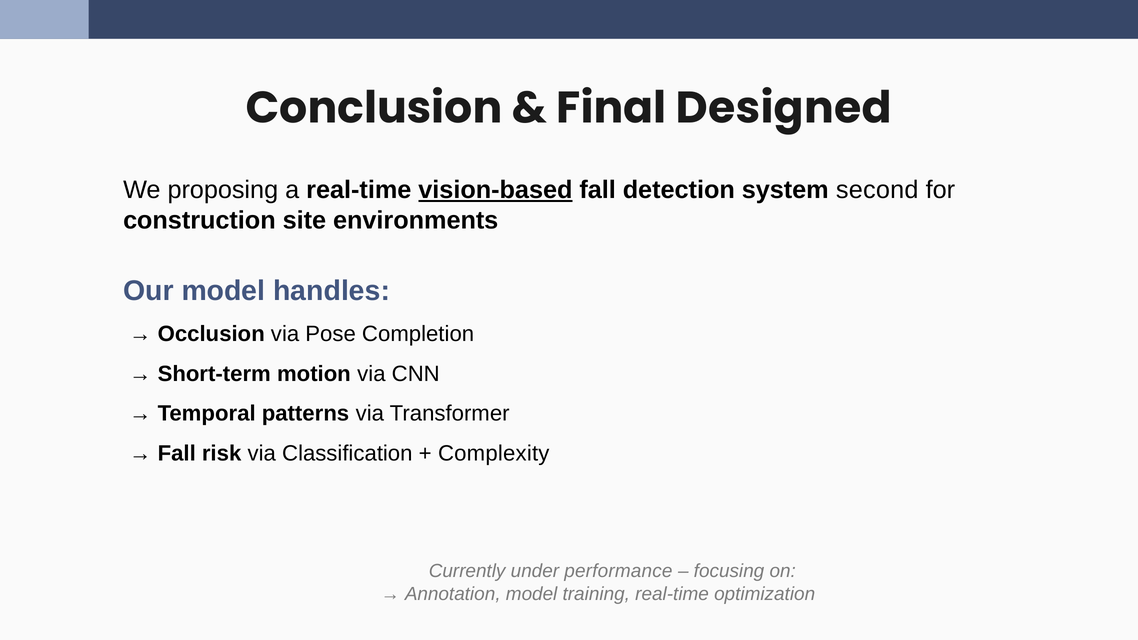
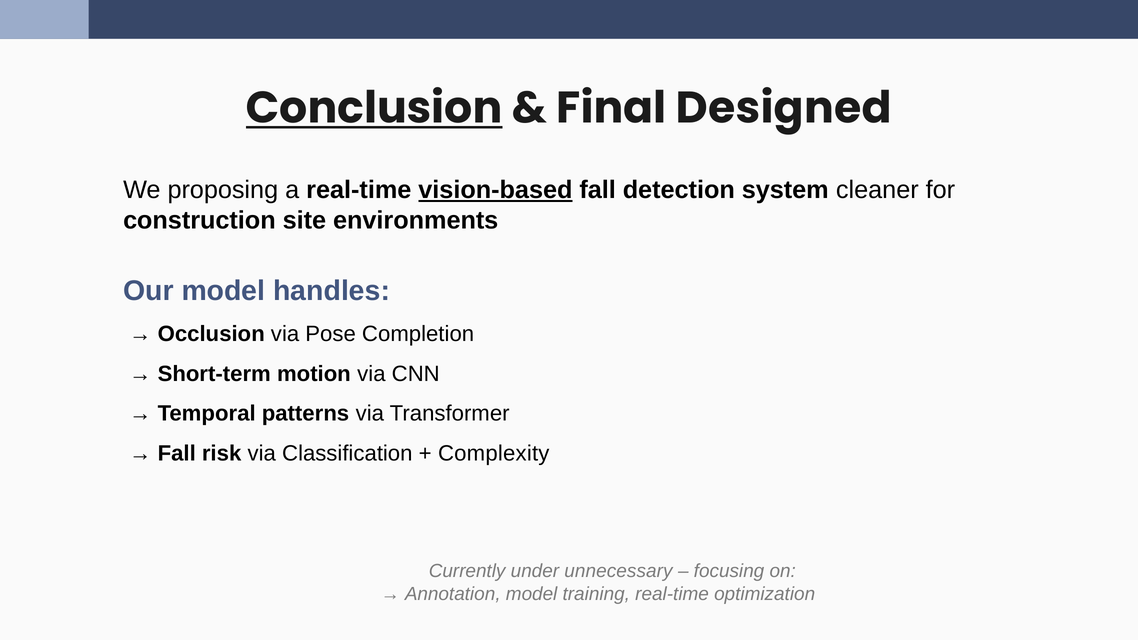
Conclusion underline: none -> present
second: second -> cleaner
performance: performance -> unnecessary
